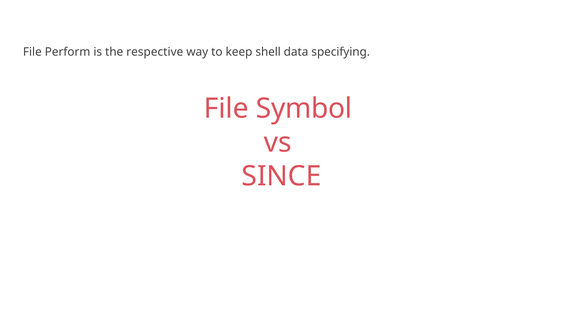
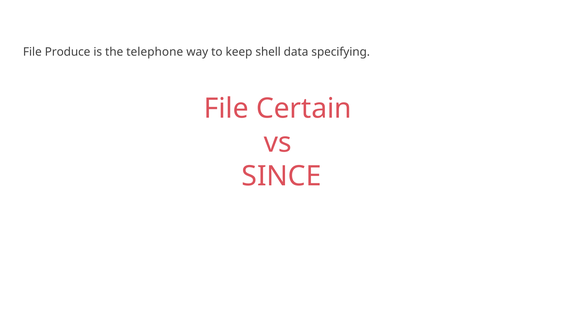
Perform: Perform -> Produce
respective: respective -> telephone
Symbol: Symbol -> Certain
